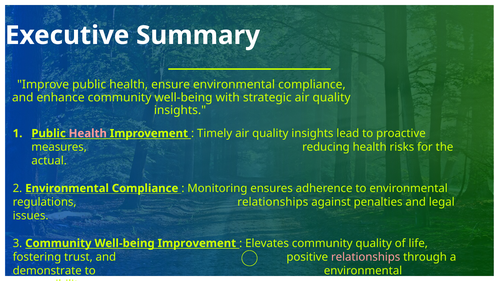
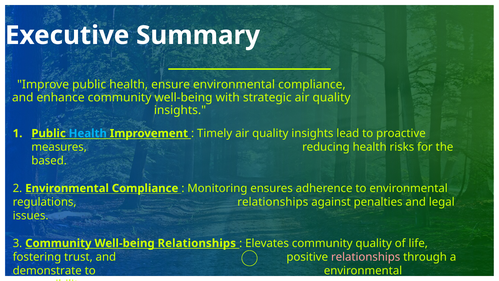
Health at (88, 133) colour: pink -> light blue
actual: actual -> based
Well-being Improvement: Improvement -> Relationships
